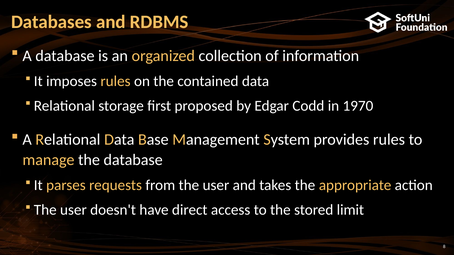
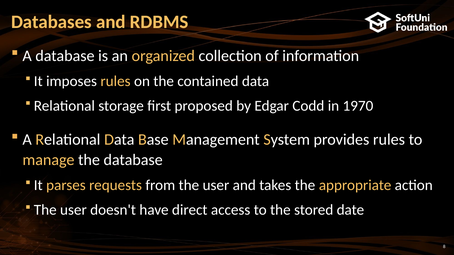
limit: limit -> date
